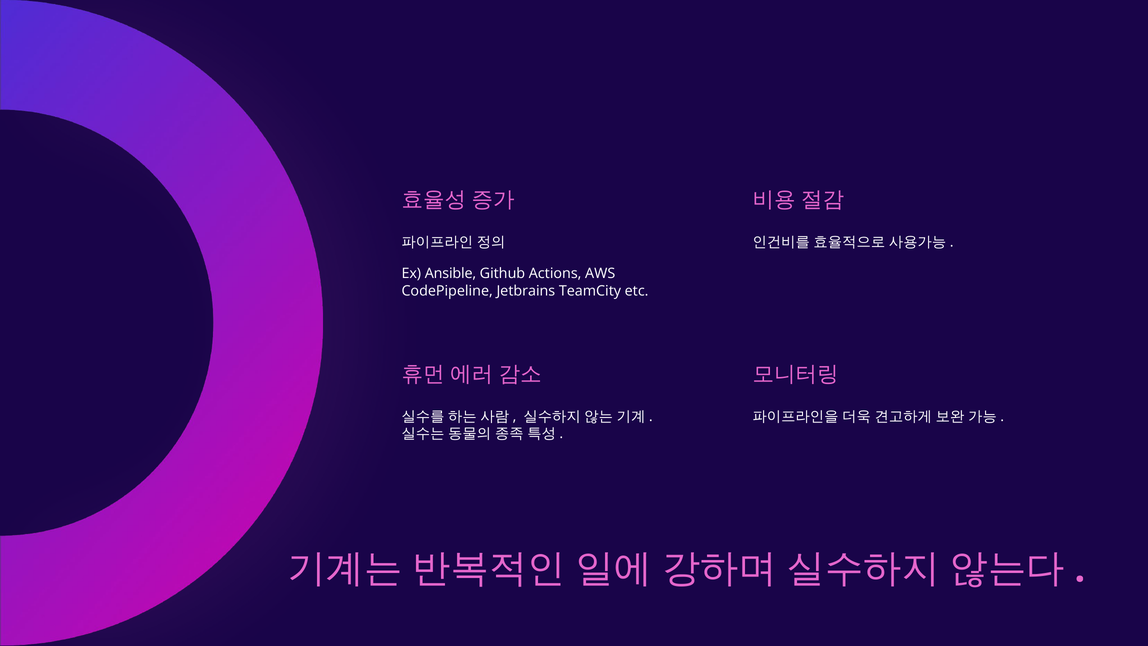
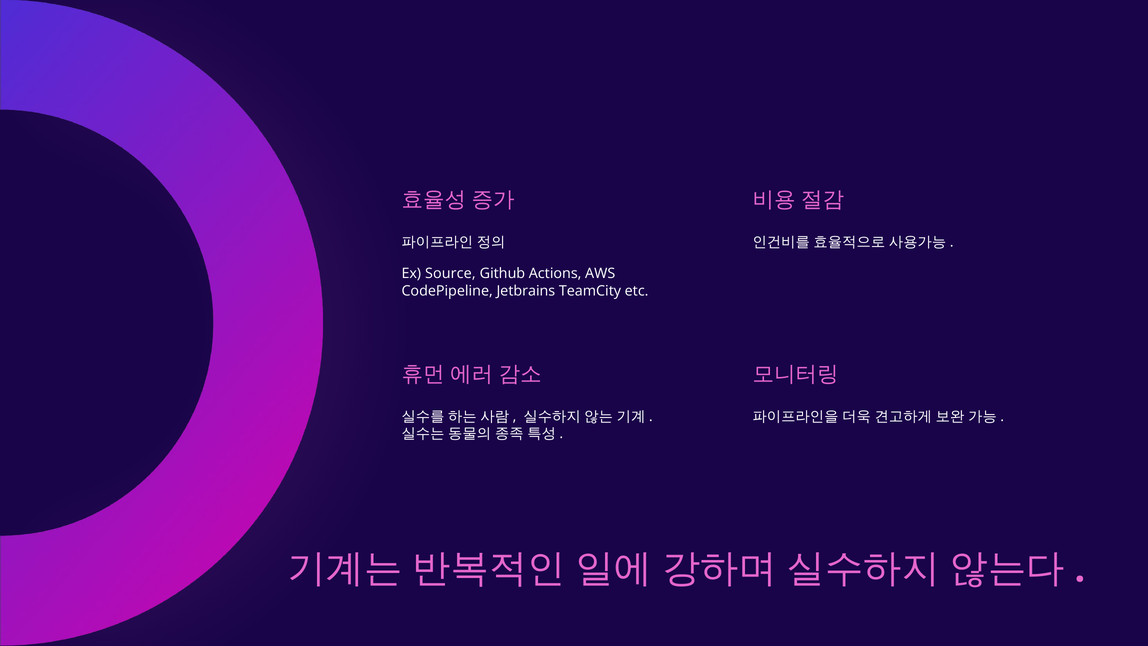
Ansible: Ansible -> Source
